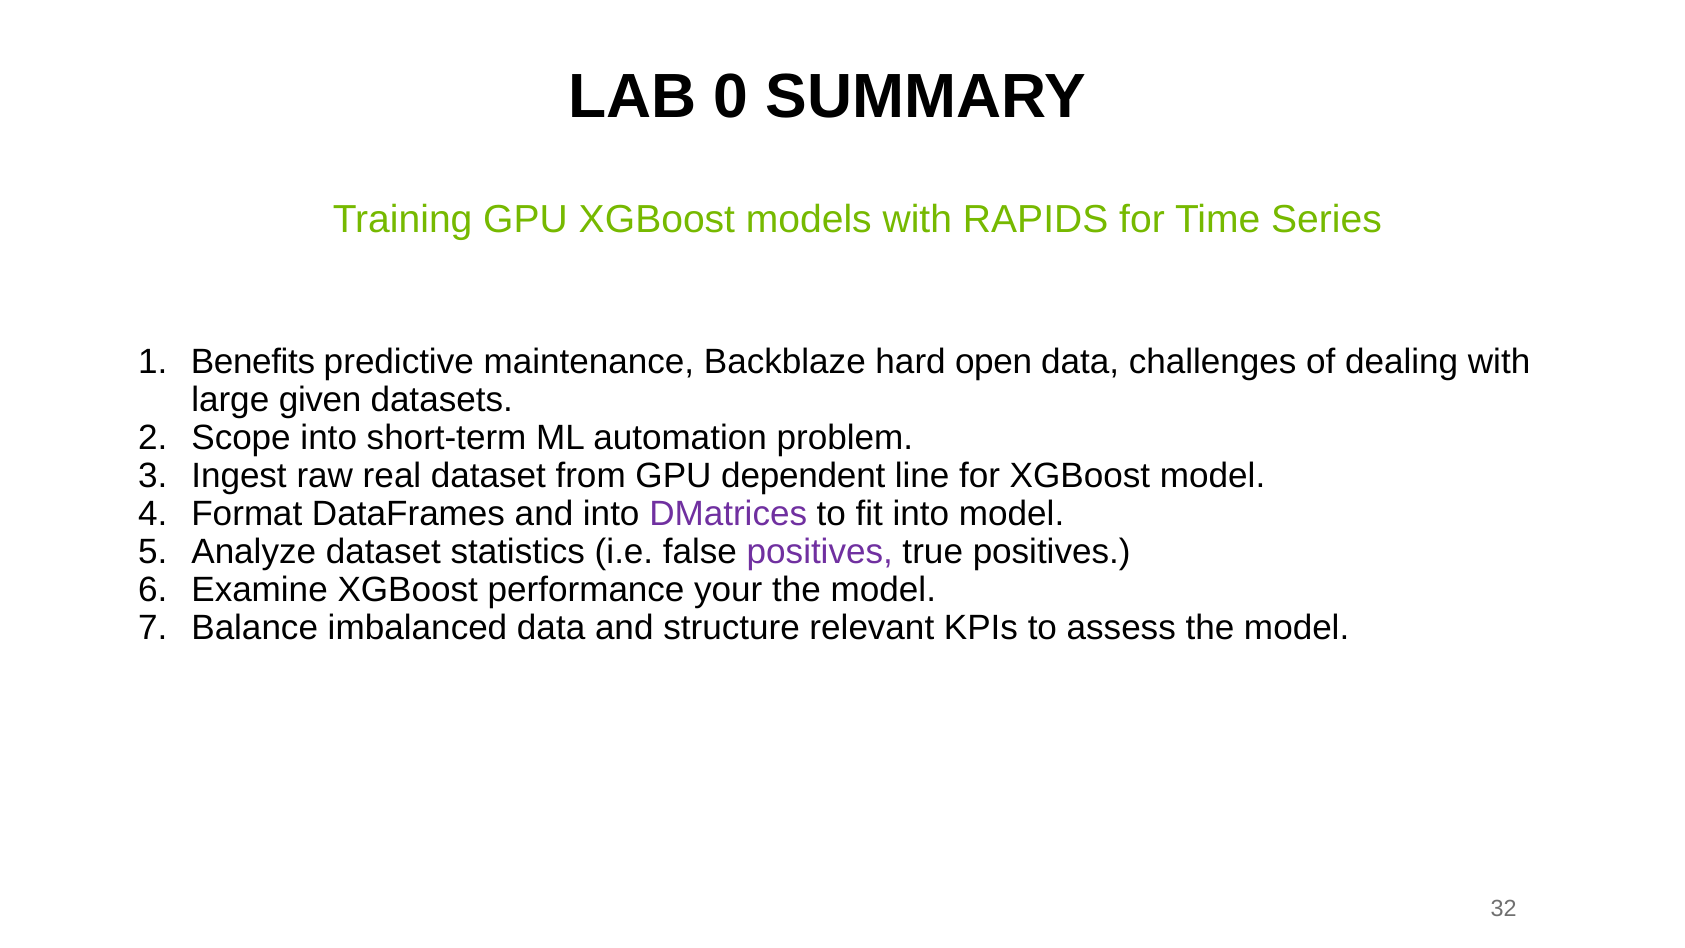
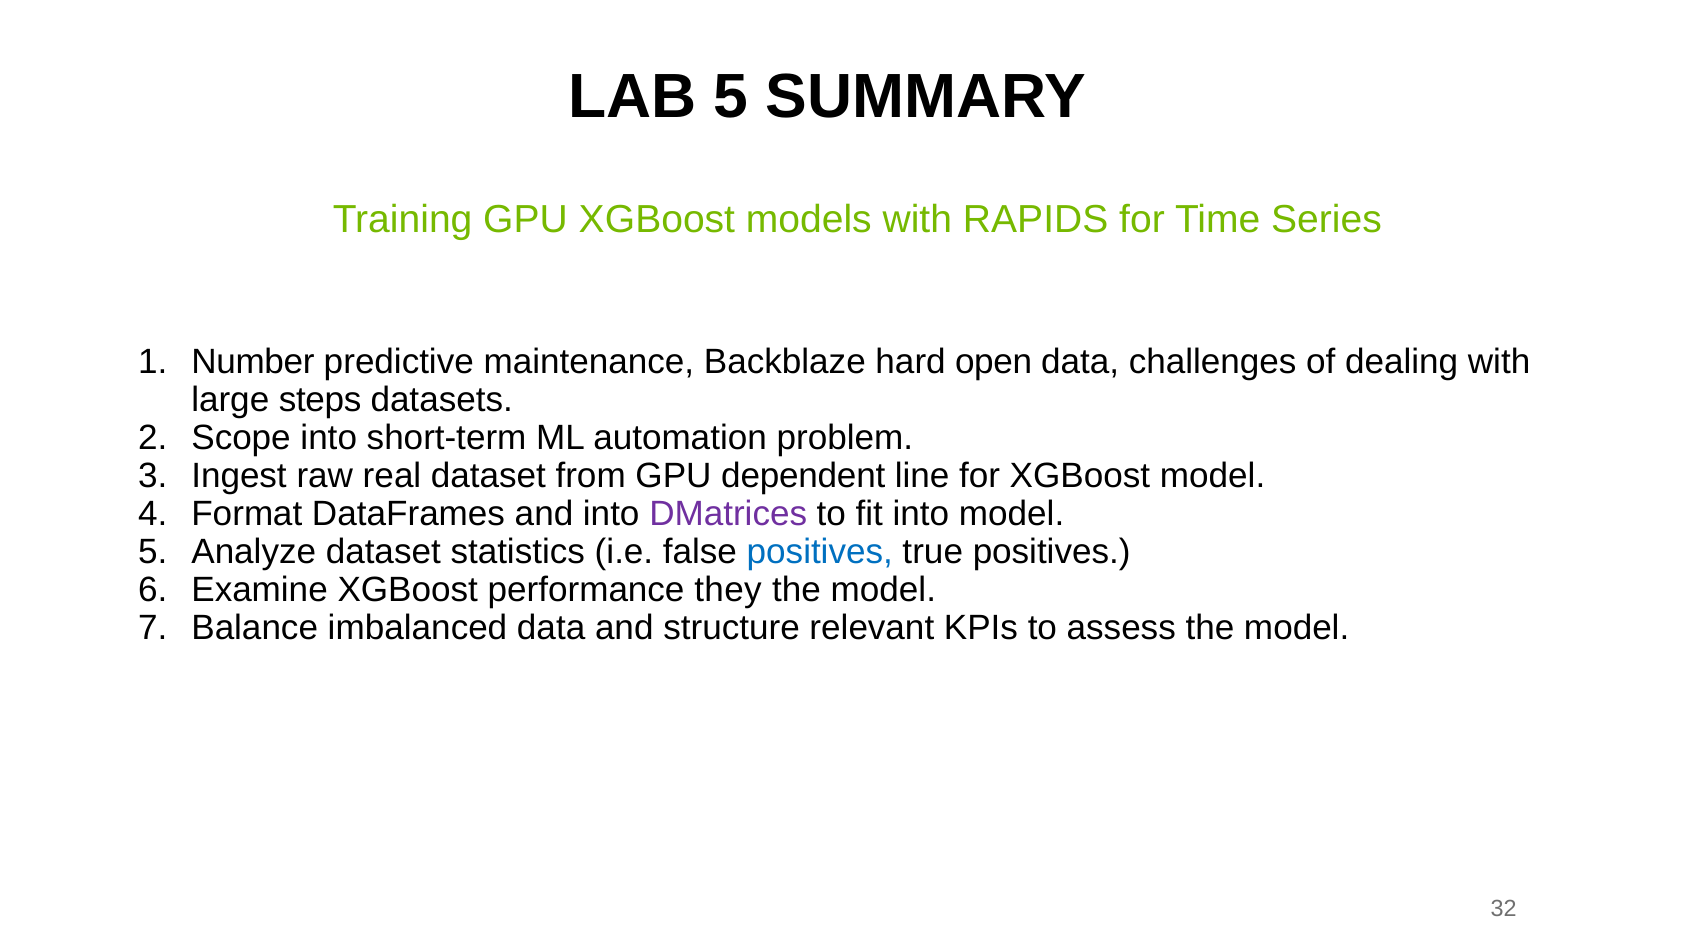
LAB 0: 0 -> 5
Benefits: Benefits -> Number
given: given -> steps
positives at (820, 552) colour: purple -> blue
your: your -> they
